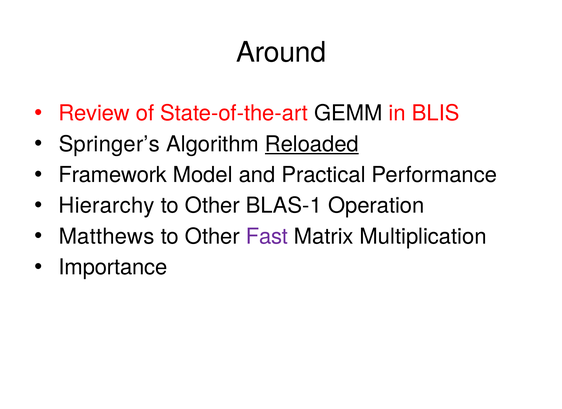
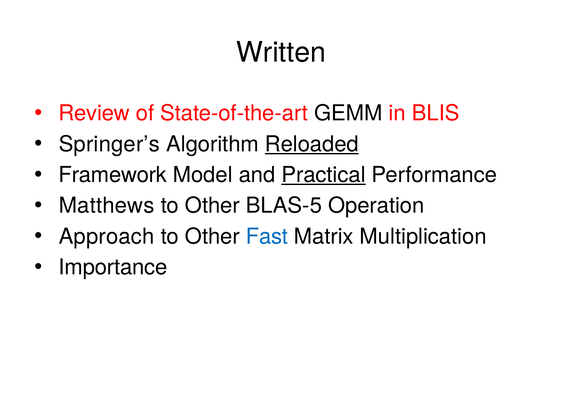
Around: Around -> Written
Practical underline: none -> present
Hierarchy: Hierarchy -> Matthews
BLAS-1: BLAS-1 -> BLAS-5
Matthews: Matthews -> Approach
Fast colour: purple -> blue
